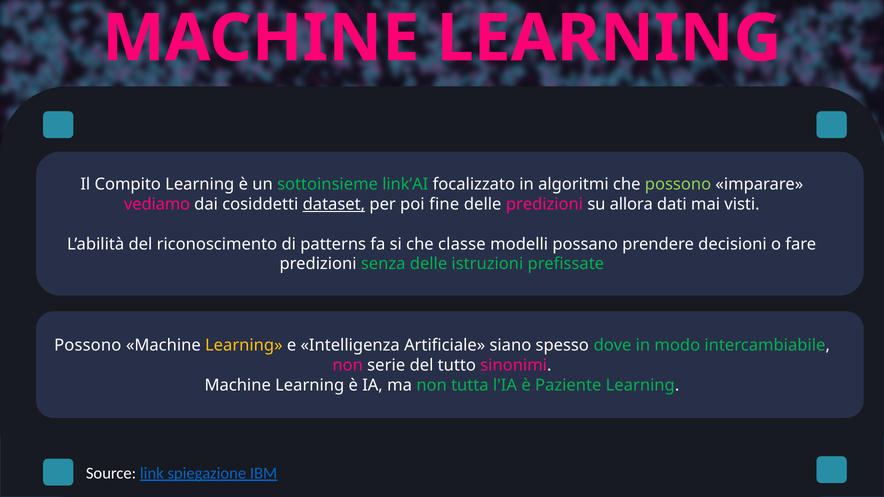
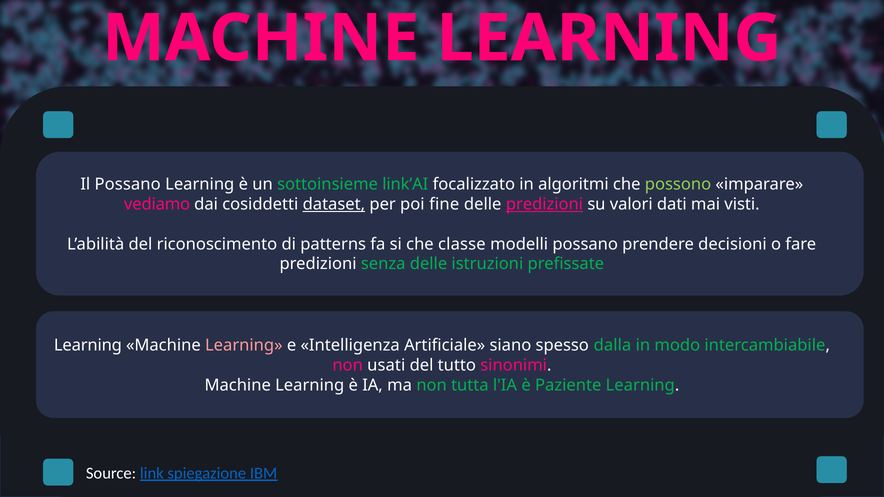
Il Compito: Compito -> Possano
predizioni at (544, 204) underline: none -> present
allora: allora -> valori
Possono at (88, 346): Possono -> Learning
Learning at (244, 346) colour: yellow -> pink
dove: dove -> dalla
serie: serie -> usati
